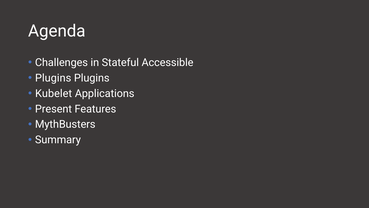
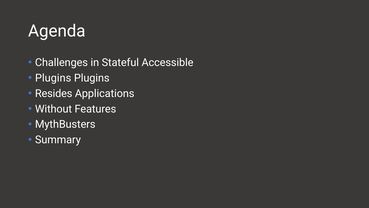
Kubelet: Kubelet -> Resides
Present: Present -> Without
